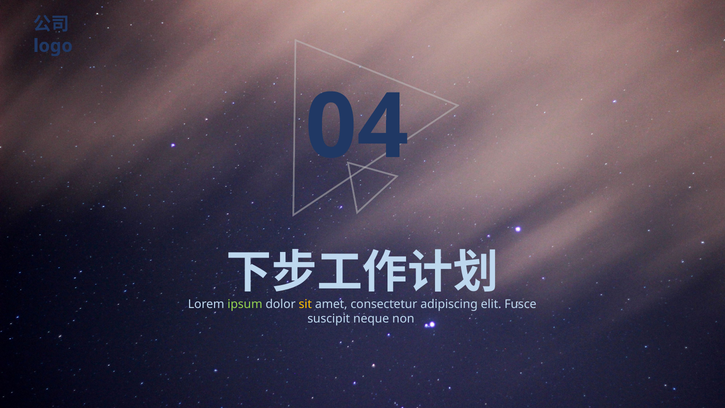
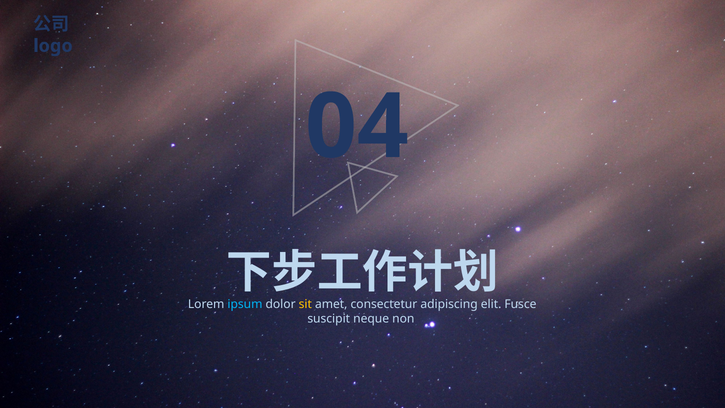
ipsum colour: light green -> light blue
